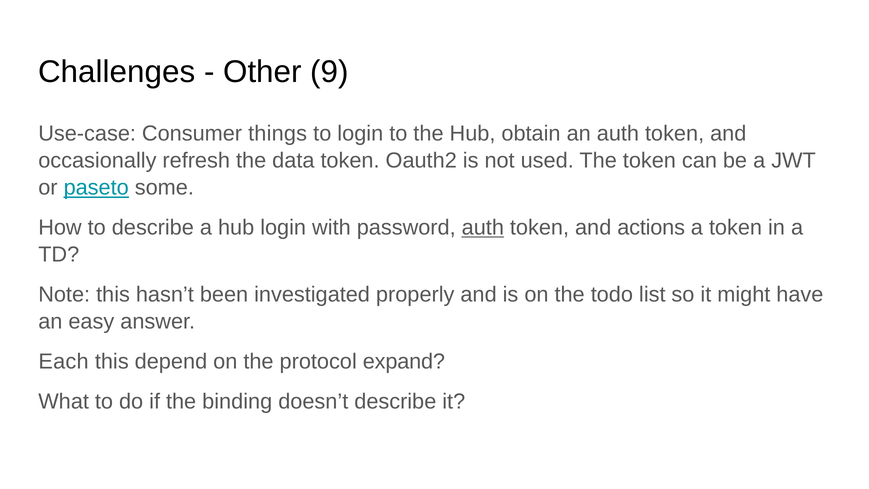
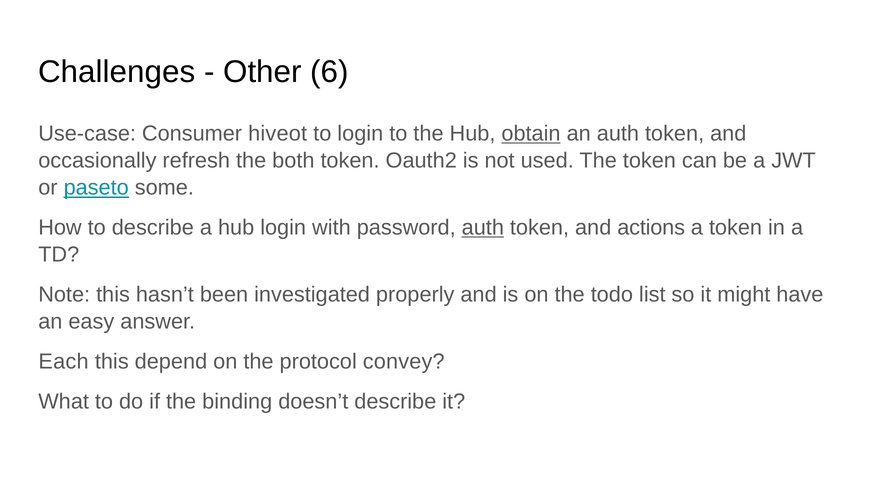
9: 9 -> 6
things: things -> hiveot
obtain underline: none -> present
data: data -> both
expand: expand -> convey
